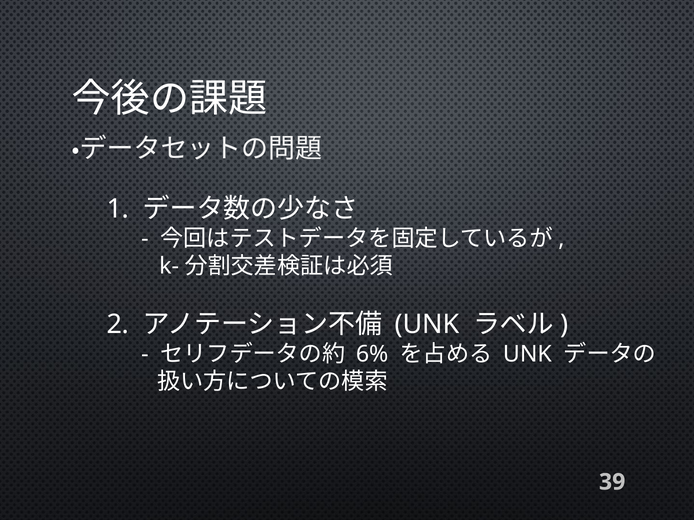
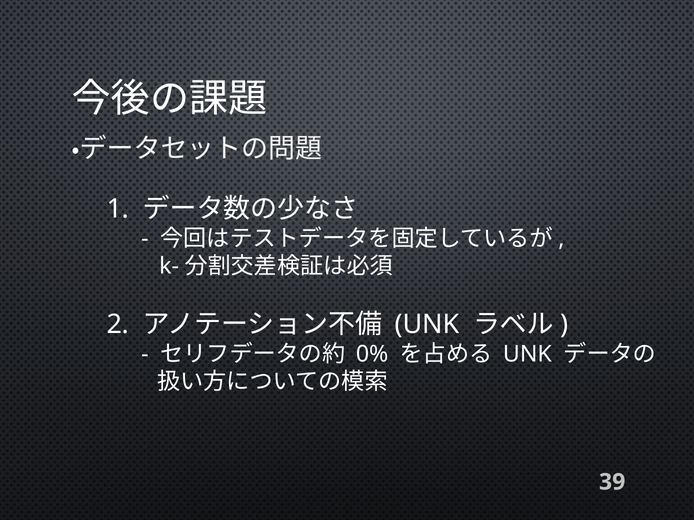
6%: 6% -> 0%
